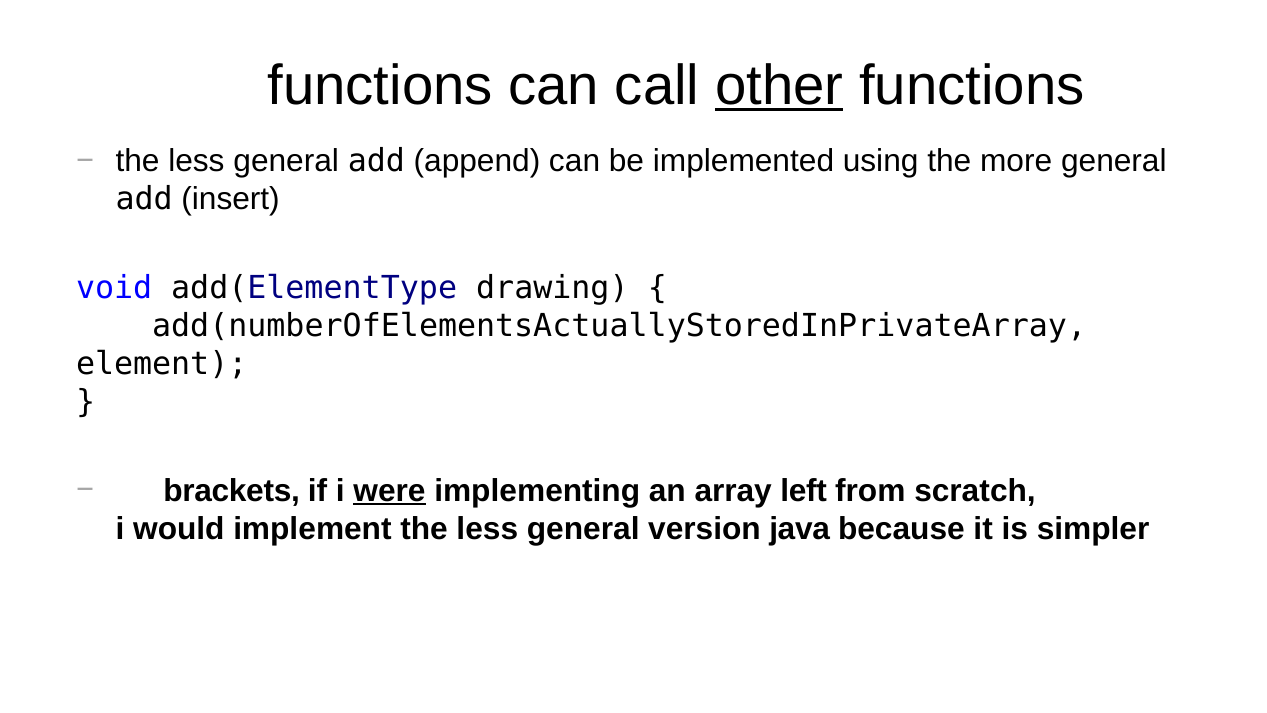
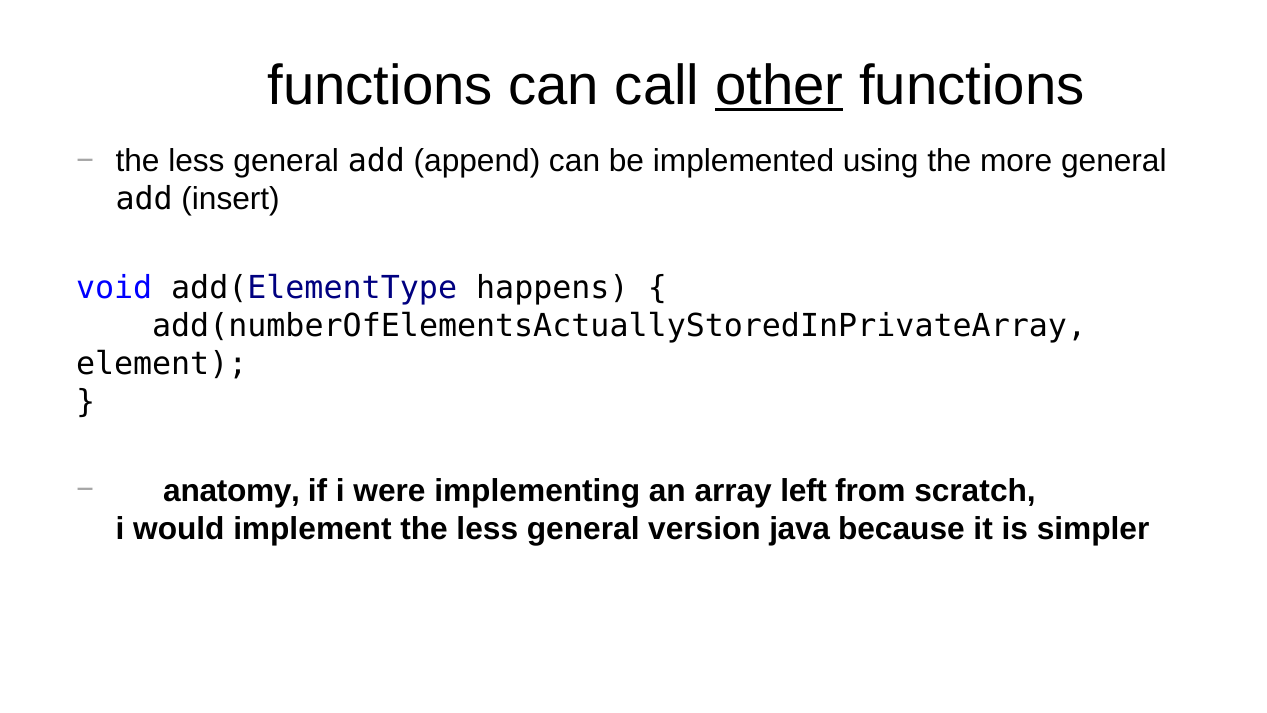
drawing: drawing -> happens
brackets: brackets -> anatomy
were underline: present -> none
